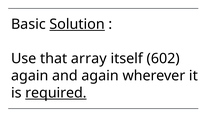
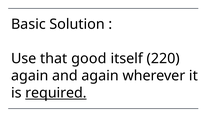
Solution underline: present -> none
array: array -> good
602: 602 -> 220
